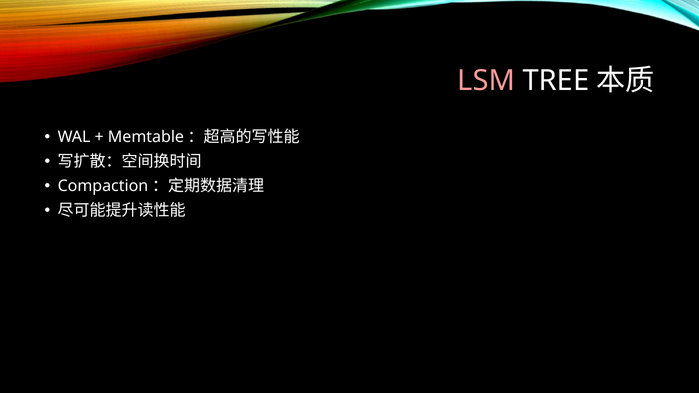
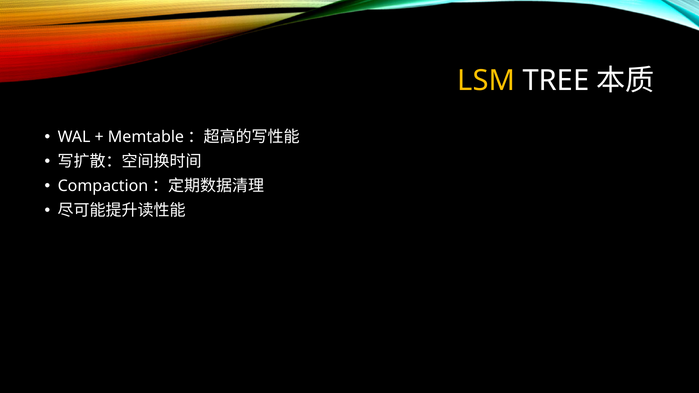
LSM colour: pink -> yellow
